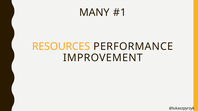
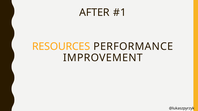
MANY: MANY -> AFTER
